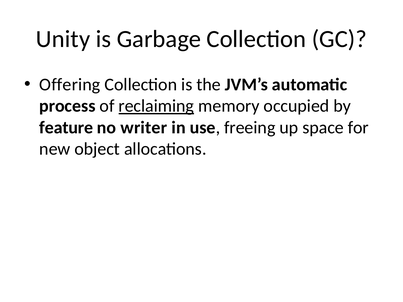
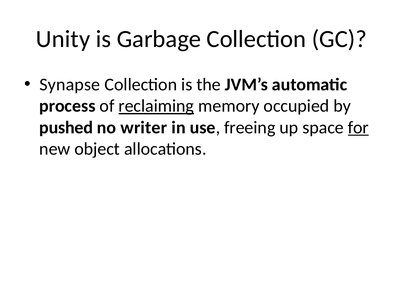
Offering: Offering -> Synapse
feature: feature -> pushed
for underline: none -> present
